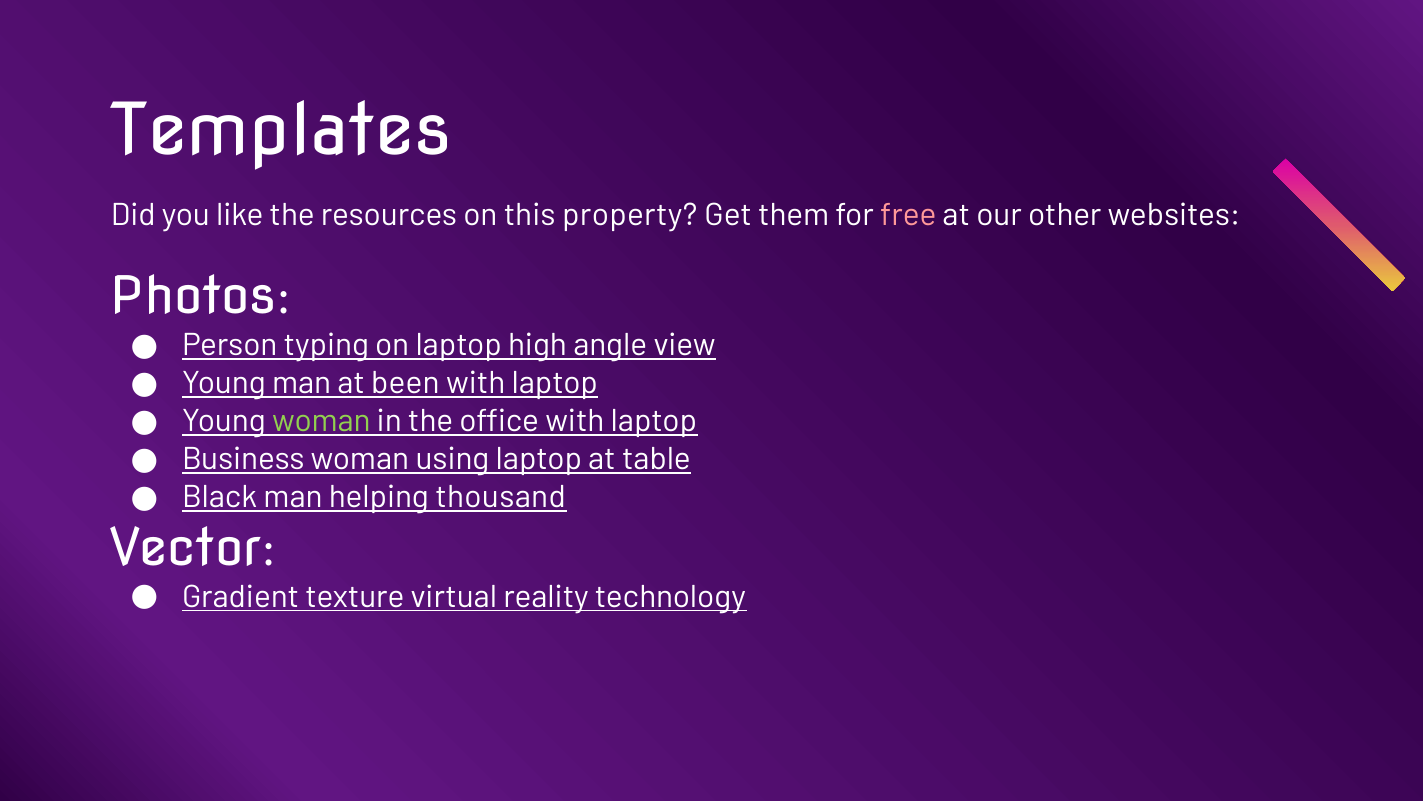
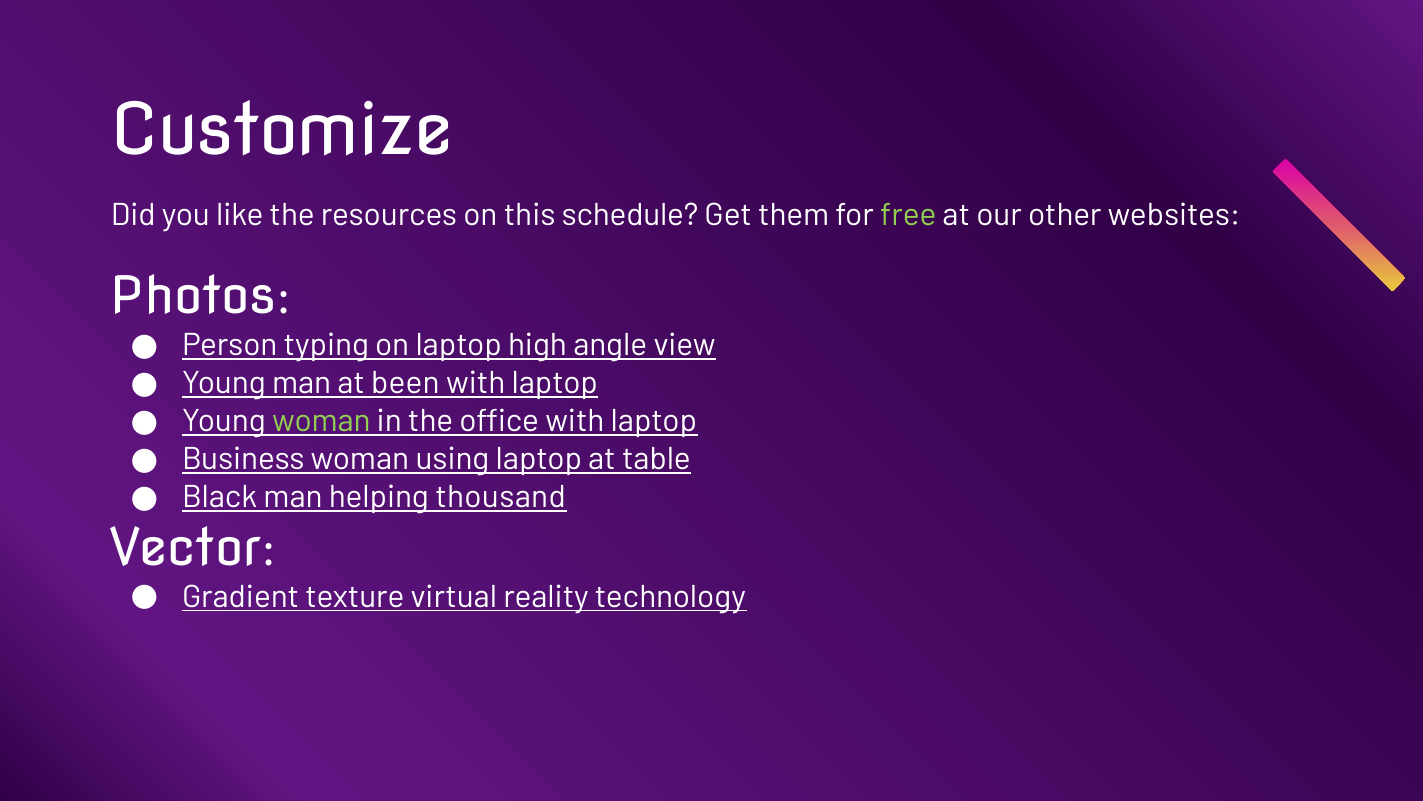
Templates: Templates -> Customize
property: property -> schedule
free colour: pink -> light green
